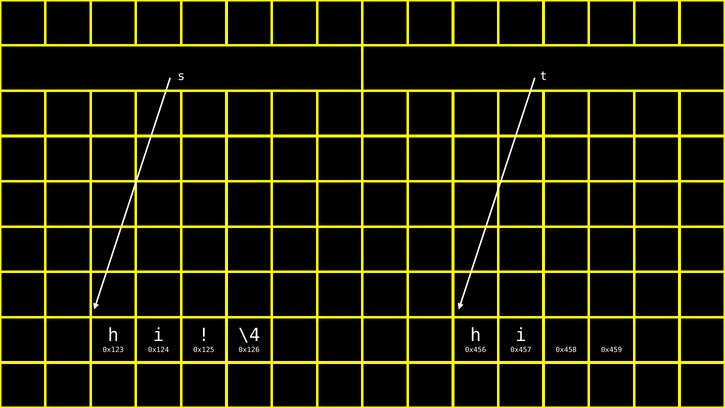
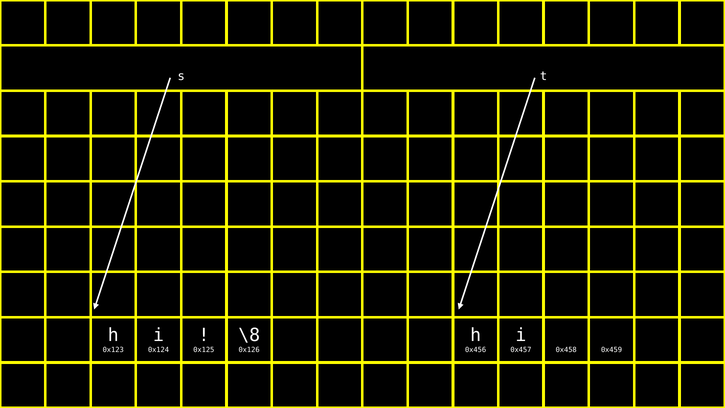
\4: \4 -> \8
